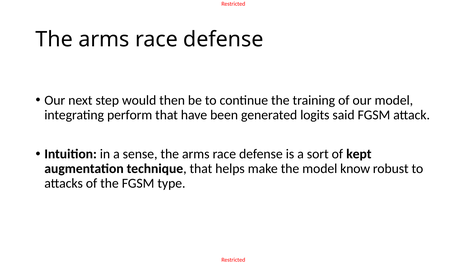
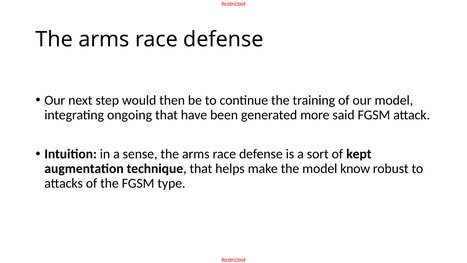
perform: perform -> ongoing
logits: logits -> more
